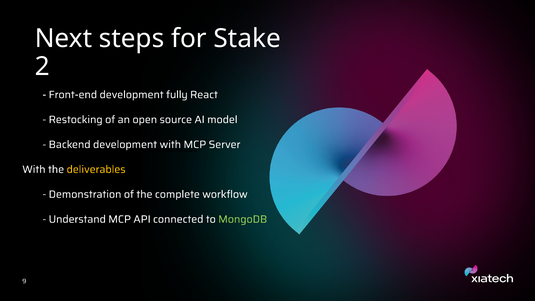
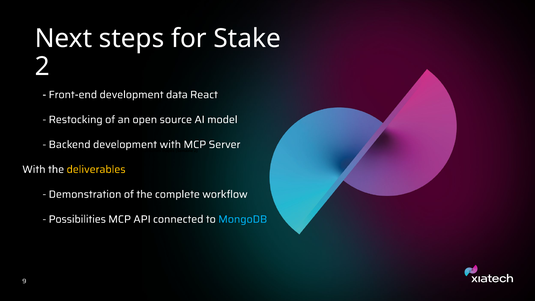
fully: fully -> data
Understand: Understand -> Possibilities
MongoDB colour: light green -> light blue
